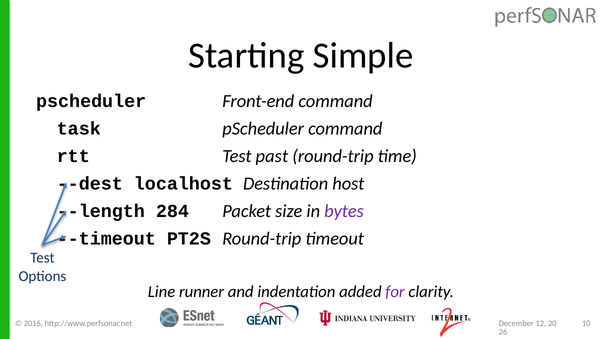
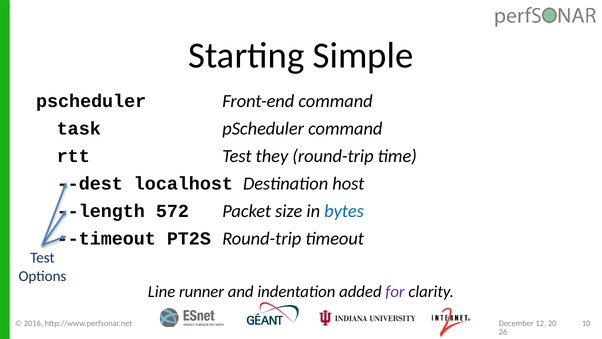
past: past -> they
284: 284 -> 572
bytes colour: purple -> blue
